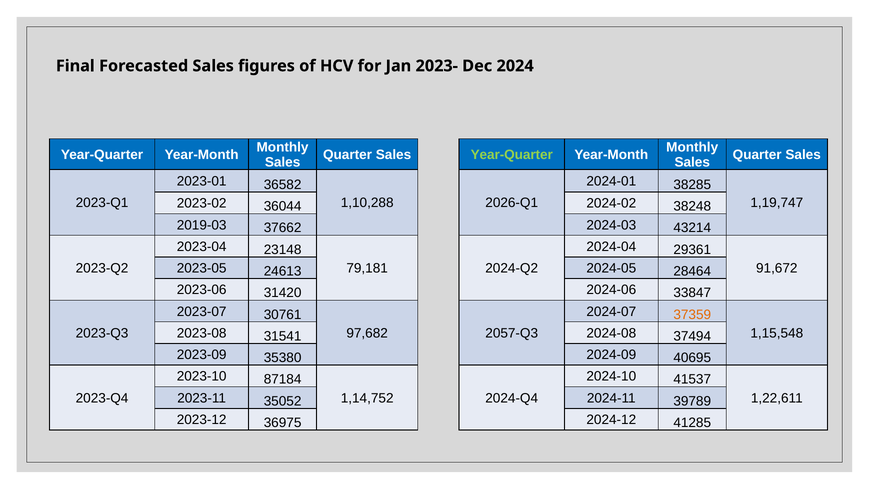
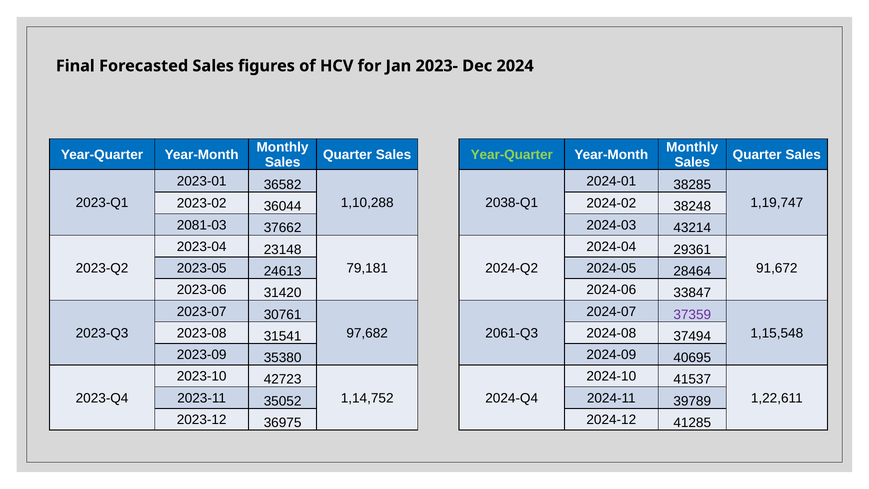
2026-Q1: 2026-Q1 -> 2038-Q1
2019-03: 2019-03 -> 2081-03
37359 colour: orange -> purple
2057-Q3: 2057-Q3 -> 2061-Q3
87184: 87184 -> 42723
